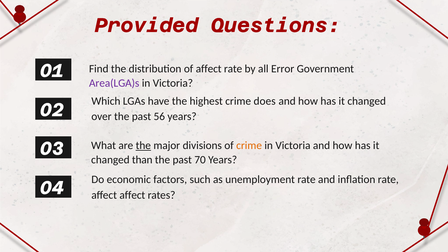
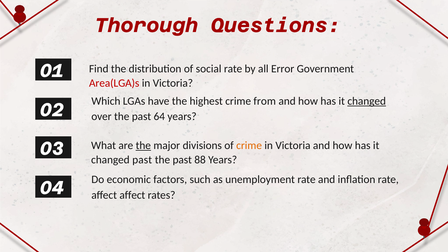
Provided: Provided -> Thorough
of affect: affect -> social
Area(LGA)s colour: purple -> red
does: does -> from
changed at (367, 101) underline: none -> present
56: 56 -> 64
changed than: than -> past
70: 70 -> 88
